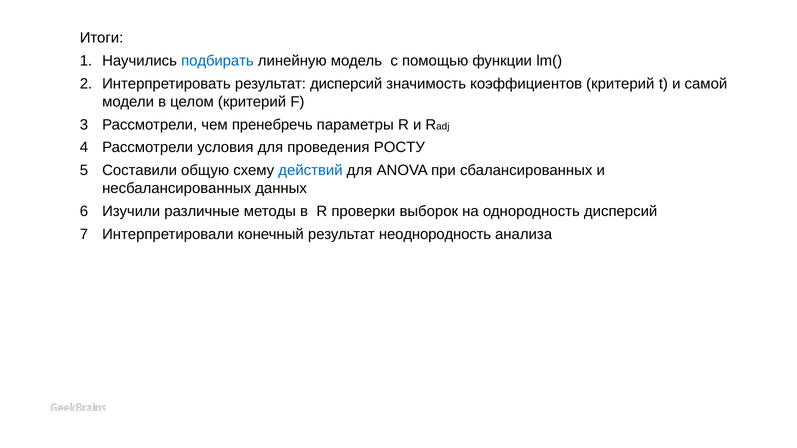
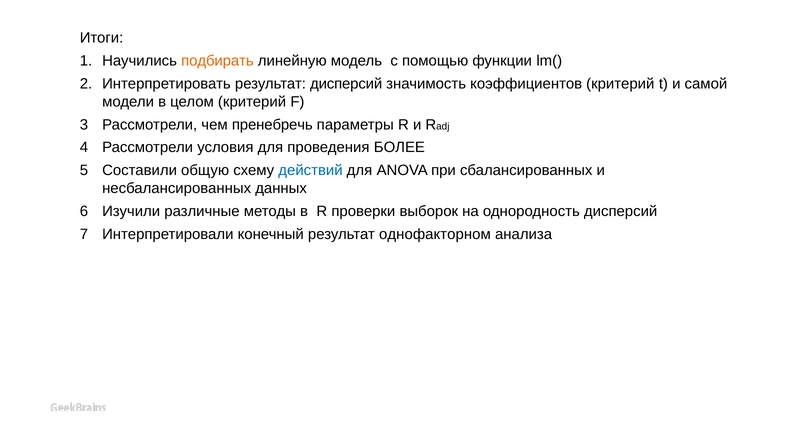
подбирать colour: blue -> orange
РОСТУ: РОСТУ -> БОЛЕЕ
неоднородность: неоднородность -> однофакторном
